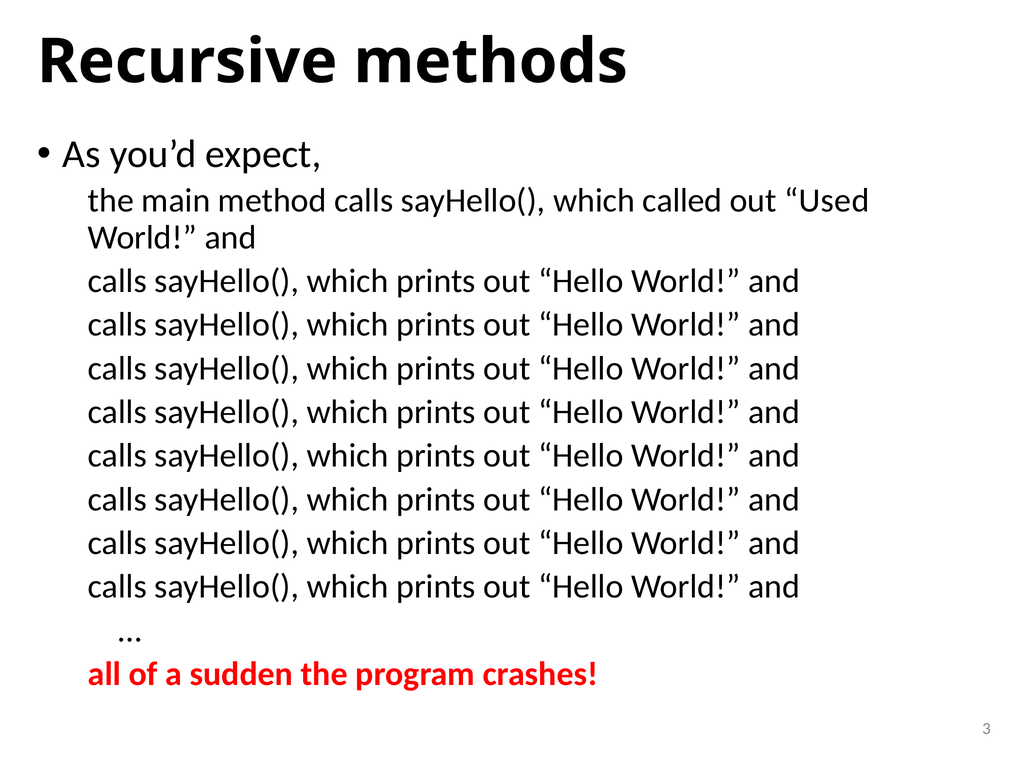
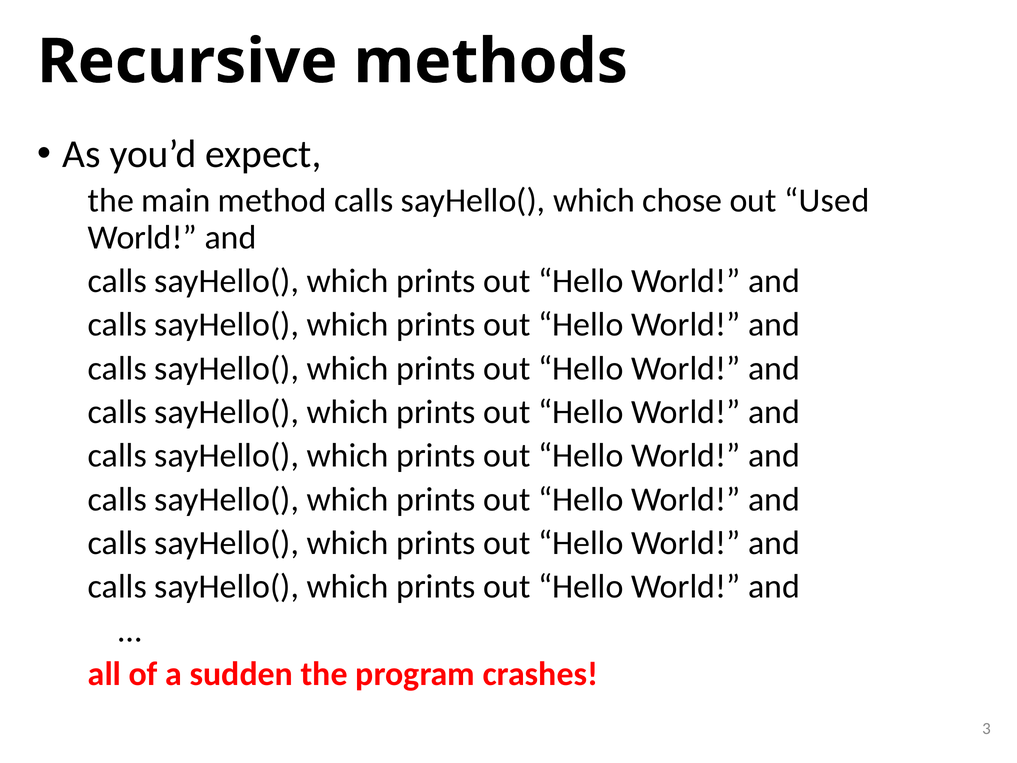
called: called -> chose
